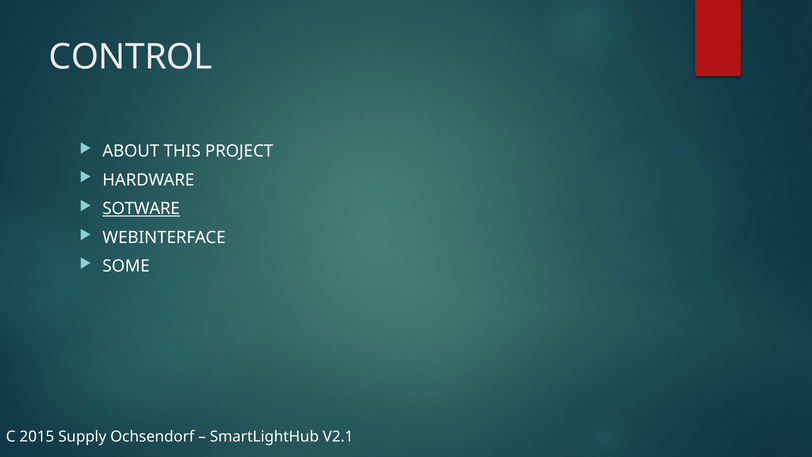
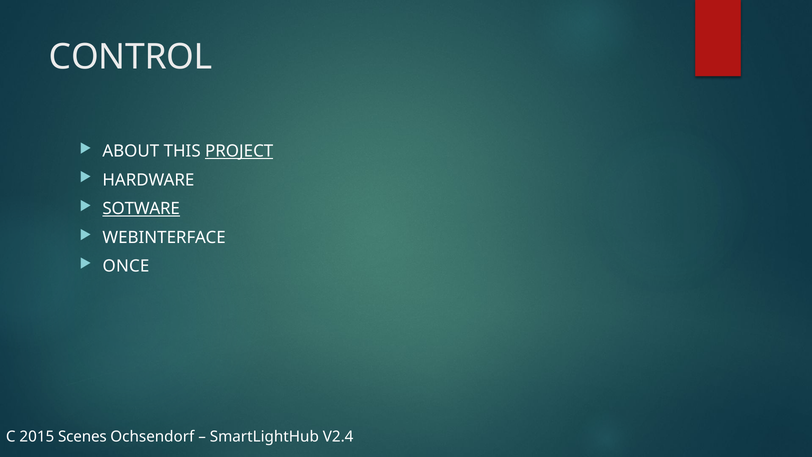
PROJECT underline: none -> present
SOME: SOME -> ONCE
Supply: Supply -> Scenes
V2.1: V2.1 -> V2.4
